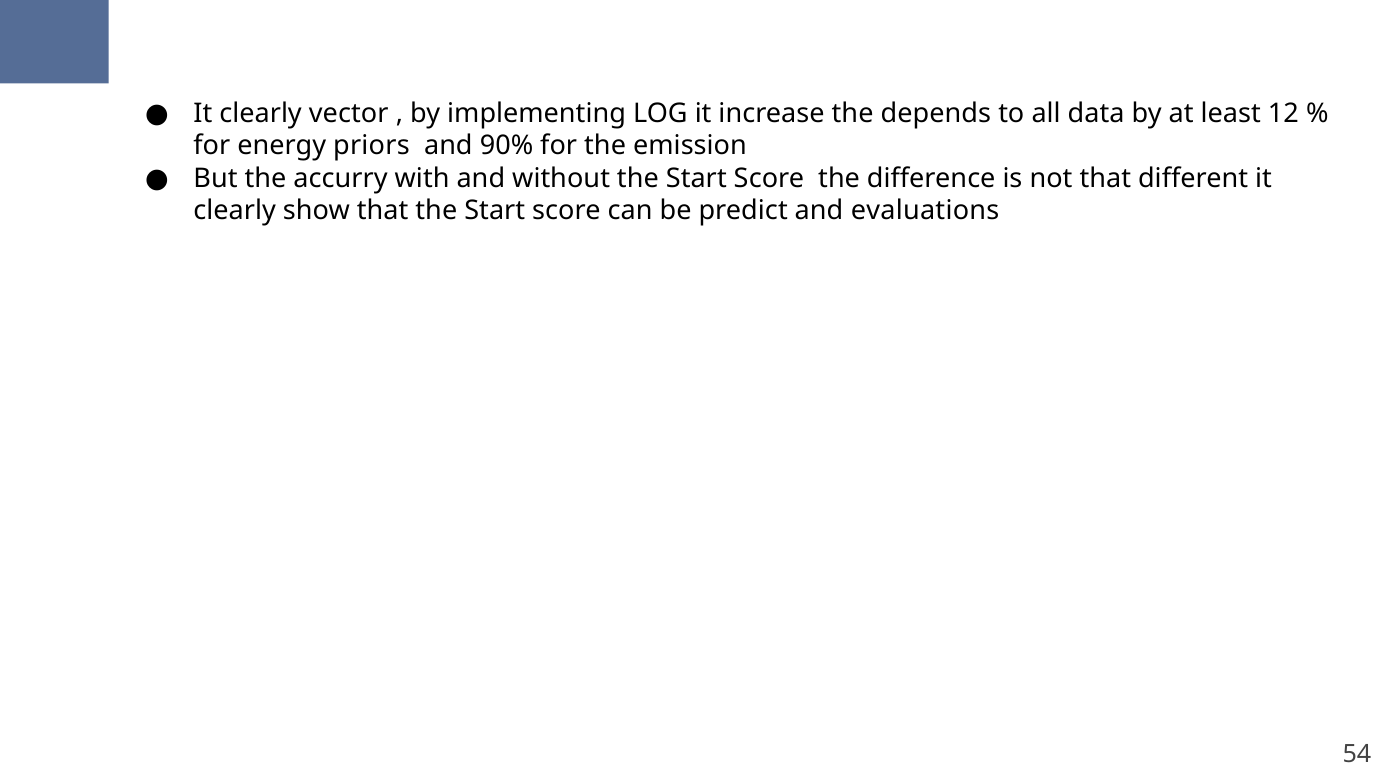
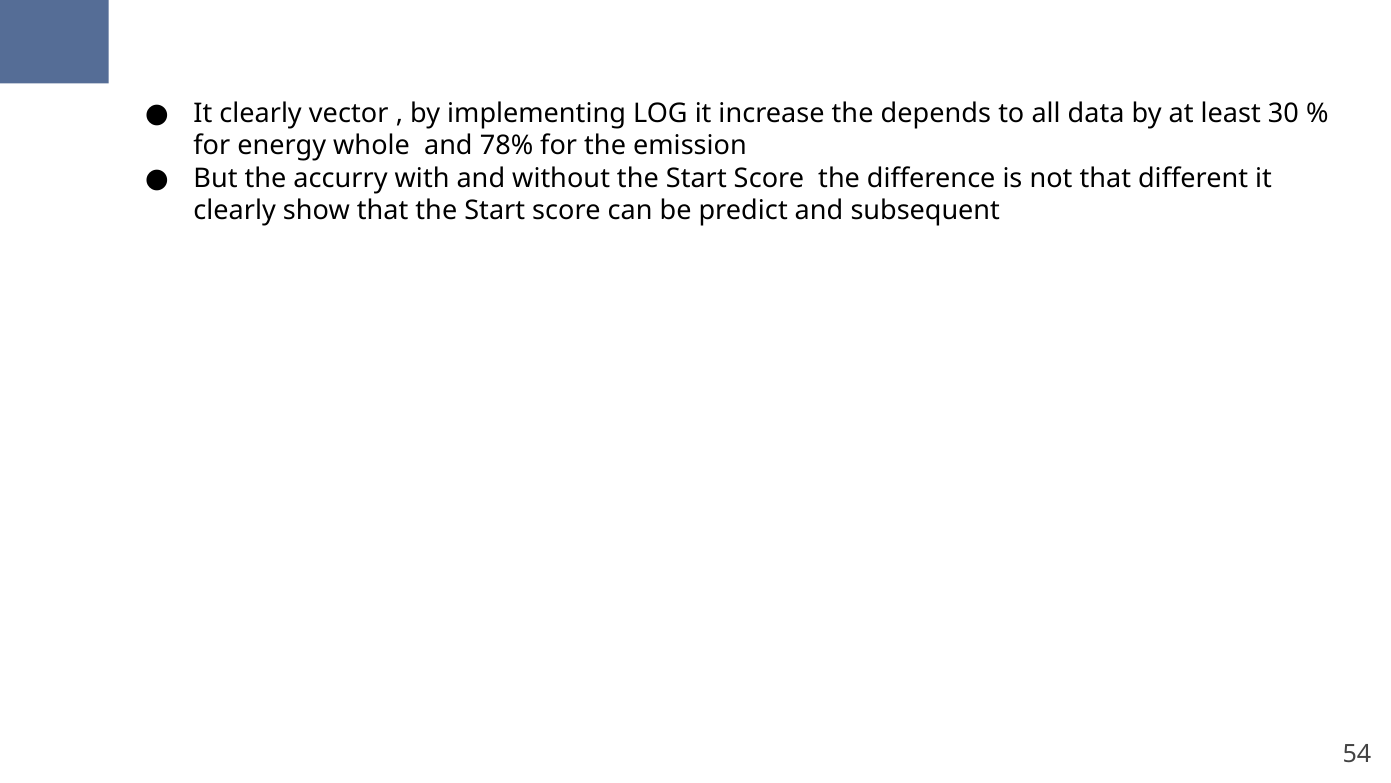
12: 12 -> 30
priors: priors -> whole
90%: 90% -> 78%
evaluations: evaluations -> subsequent
